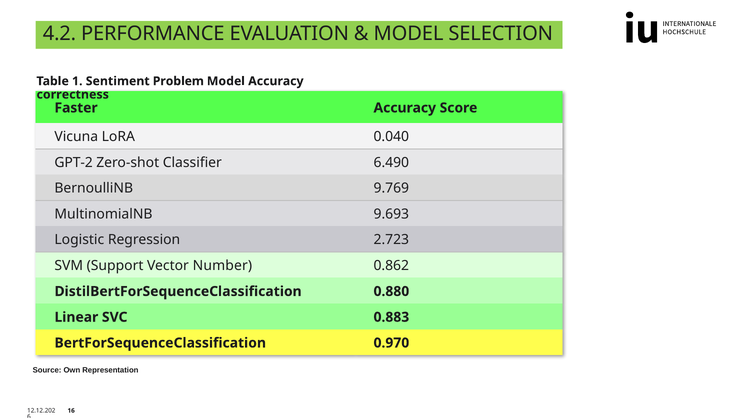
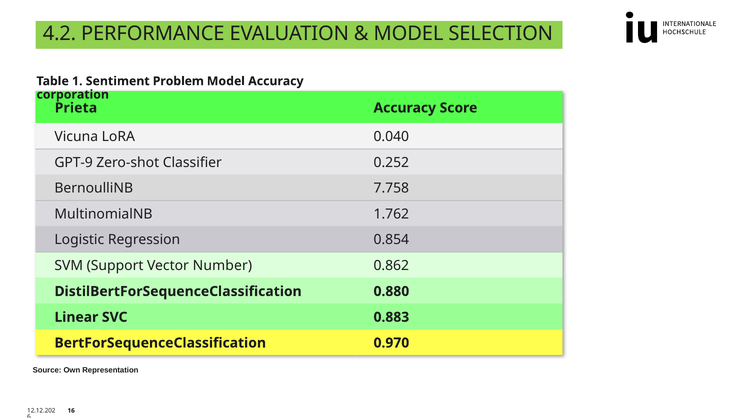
correctness: correctness -> corporation
Faster: Faster -> Prieta
GPT-2: GPT-2 -> GPT-9
6.490: 6.490 -> 0.252
9.769: 9.769 -> 7.758
9.693: 9.693 -> 1.762
2.723: 2.723 -> 0.854
